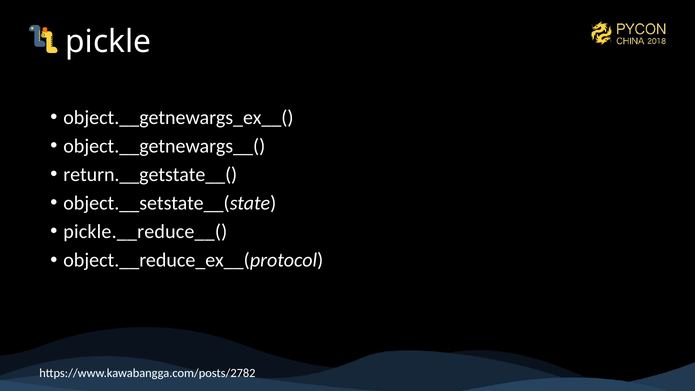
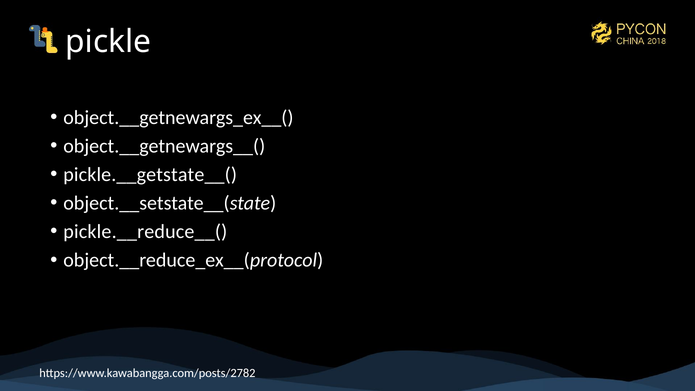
return.__getstate__(: return.__getstate__( -> pickle.__getstate__(
